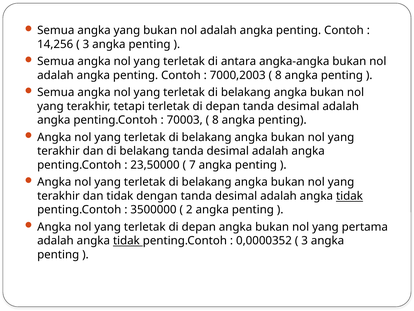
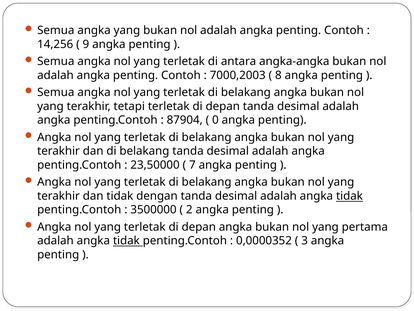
3 at (86, 44): 3 -> 9
70003: 70003 -> 87904
8 at (215, 120): 8 -> 0
